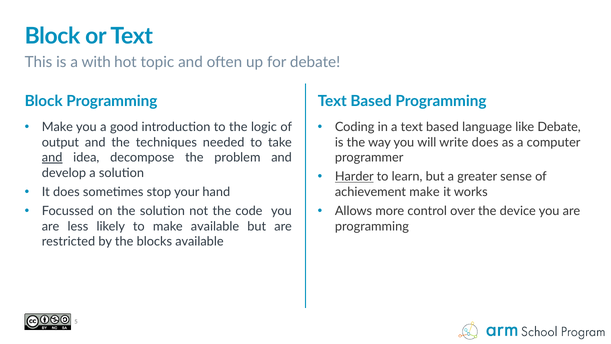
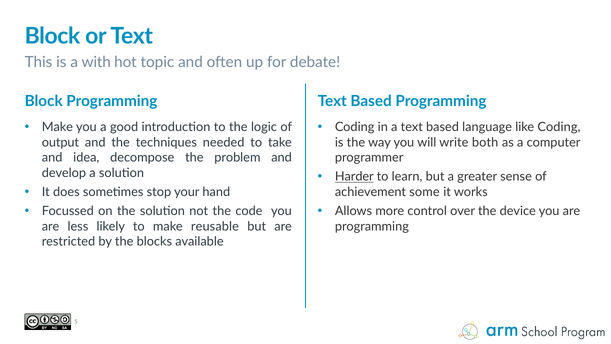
like Debate: Debate -> Coding
write does: does -> both
and at (52, 157) underline: present -> none
achievement make: make -> some
make available: available -> reusable
